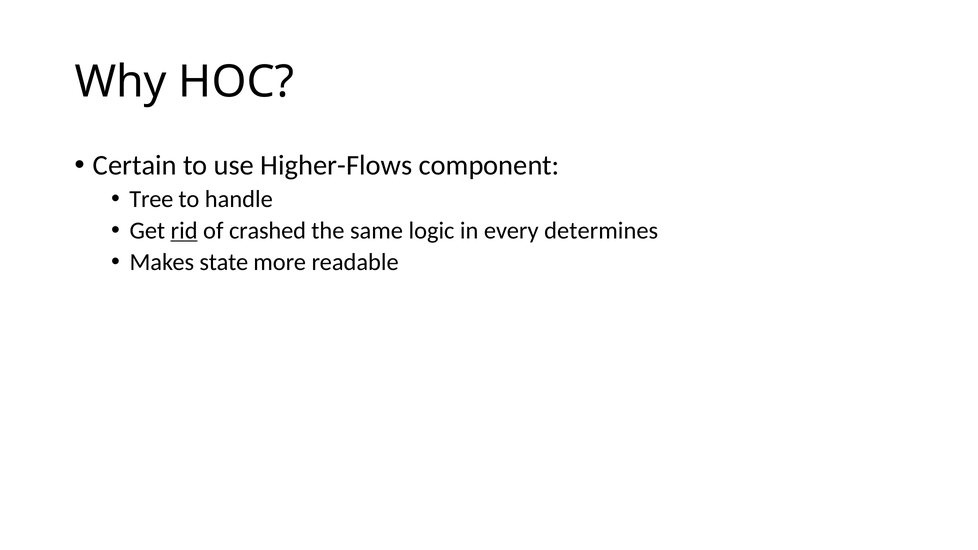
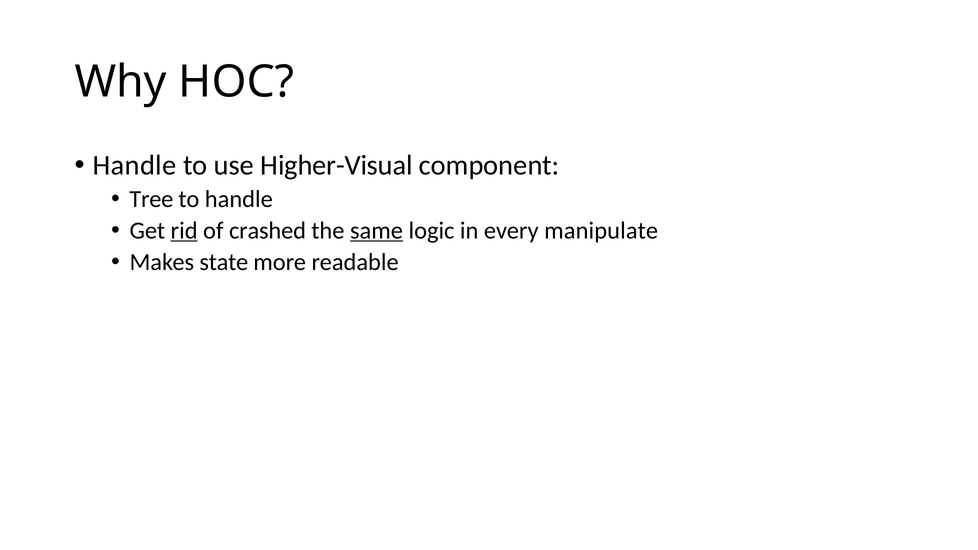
Certain at (135, 165): Certain -> Handle
Higher-Flows: Higher-Flows -> Higher-Visual
same underline: none -> present
determines: determines -> manipulate
